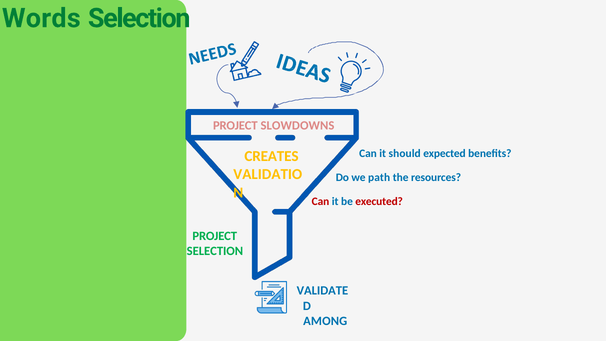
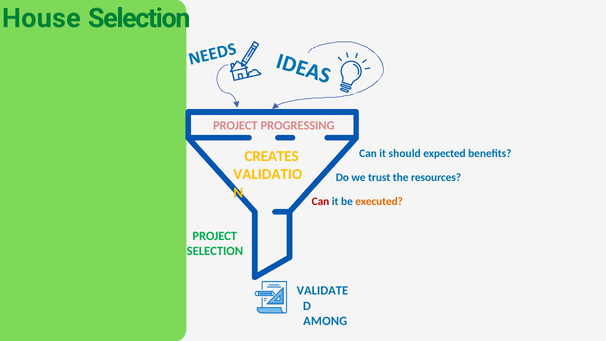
Words: Words -> House
SLOWDOWNS: SLOWDOWNS -> PROGRESSING
path: path -> trust
executed colour: red -> orange
